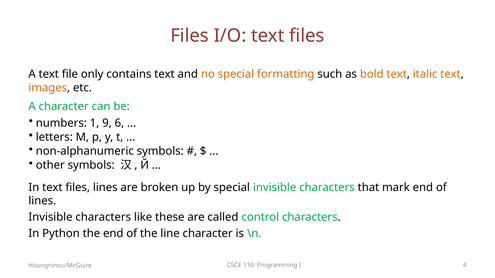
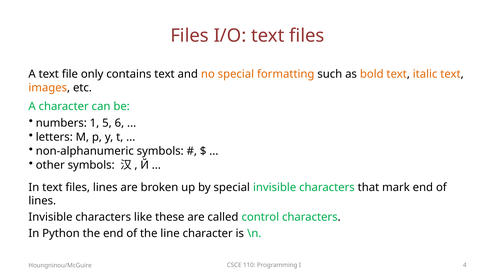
9: 9 -> 5
